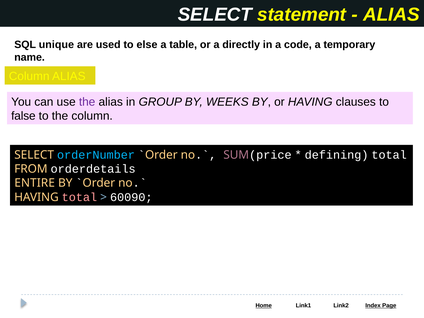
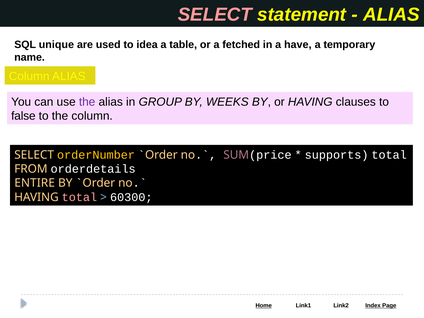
SELECT at (215, 15) colour: white -> pink
else: else -> idea
directly: directly -> fetched
code: code -> have
orderNumber colour: light blue -> yellow
defining: defining -> supports
60090: 60090 -> 60300
